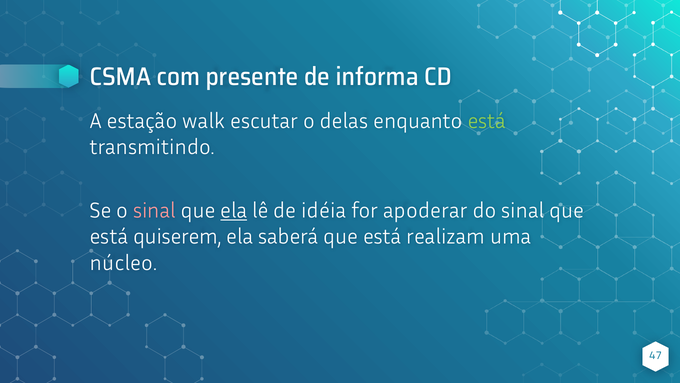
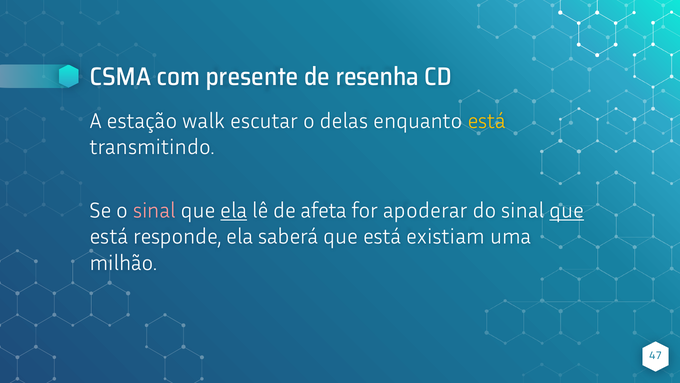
informa: informa -> resenha
está at (487, 121) colour: light green -> yellow
idéia: idéia -> afeta
que at (567, 210) underline: none -> present
quiserem: quiserem -> responde
realizam: realizam -> existiam
núcleo: núcleo -> milhão
